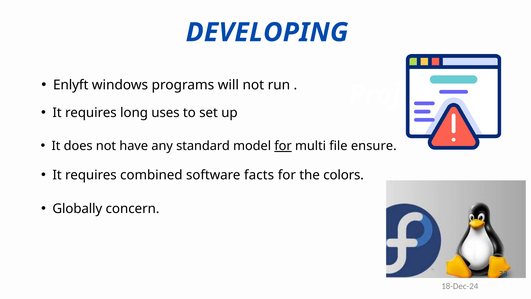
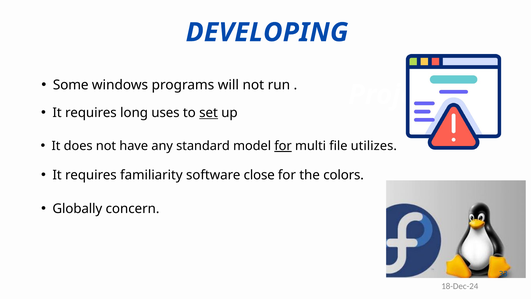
Enlyft: Enlyft -> Some
set underline: none -> present
ensure: ensure -> utilizes
combined: combined -> familiarity
facts: facts -> close
